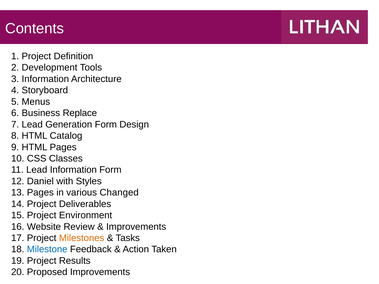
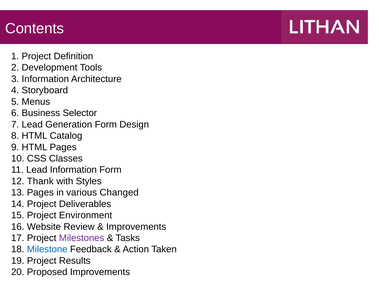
Replace: Replace -> Selector
Daniel: Daniel -> Thank
Milestones colour: orange -> purple
